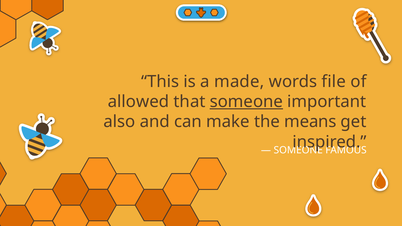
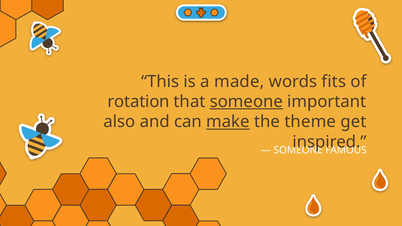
file: file -> fits
allowed: allowed -> rotation
make underline: none -> present
means: means -> theme
